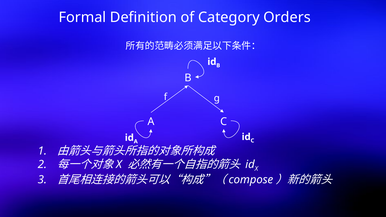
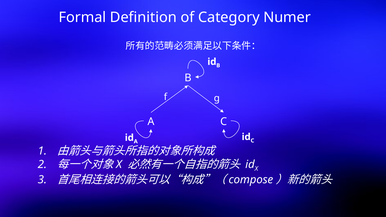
Orders: Orders -> Numer
